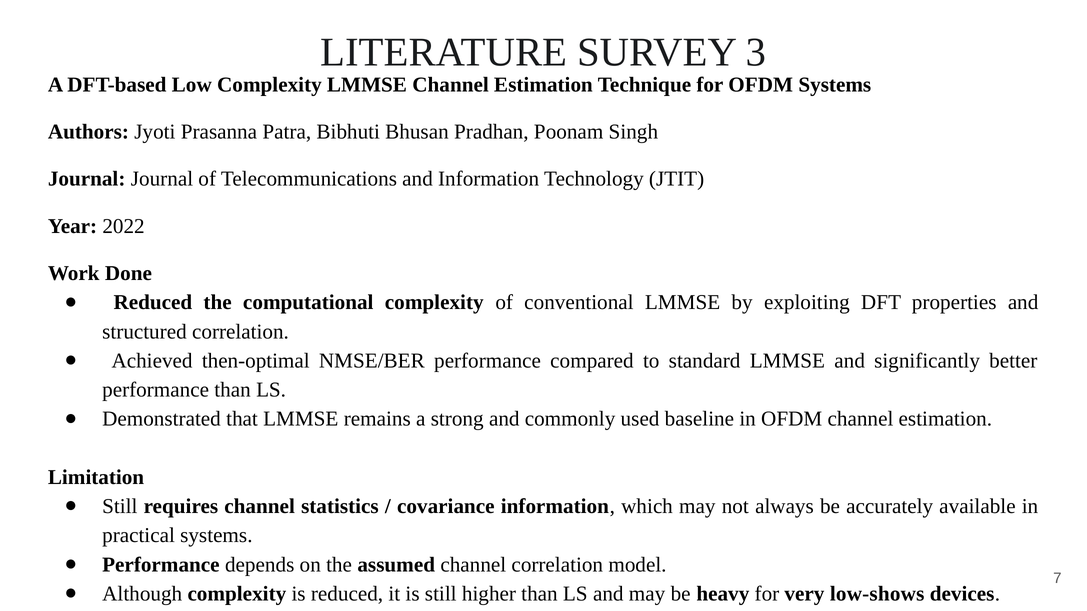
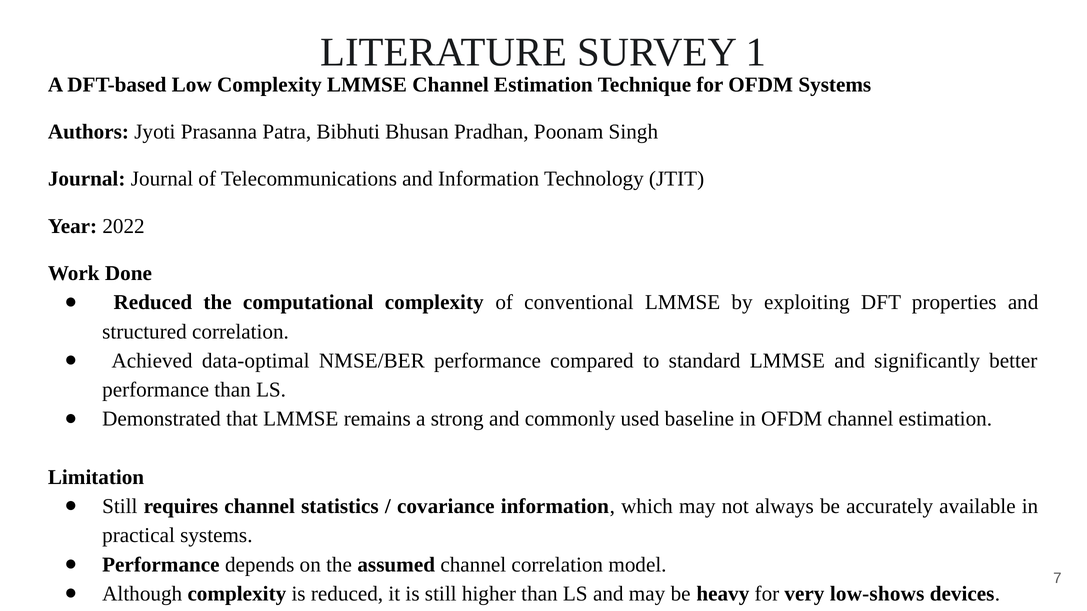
3: 3 -> 1
then-optimal: then-optimal -> data-optimal
